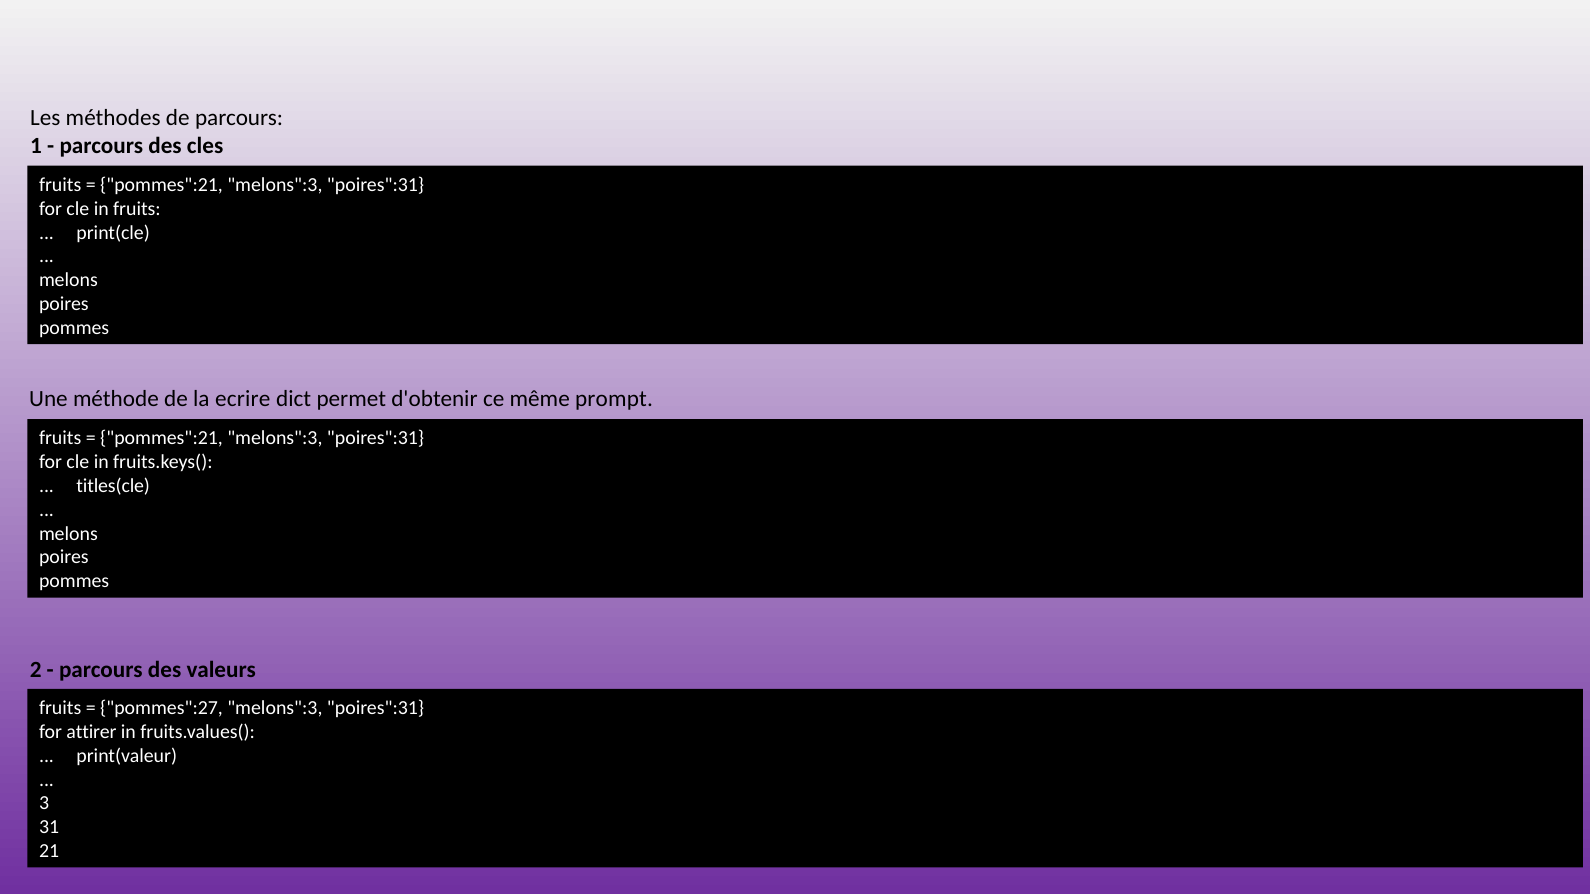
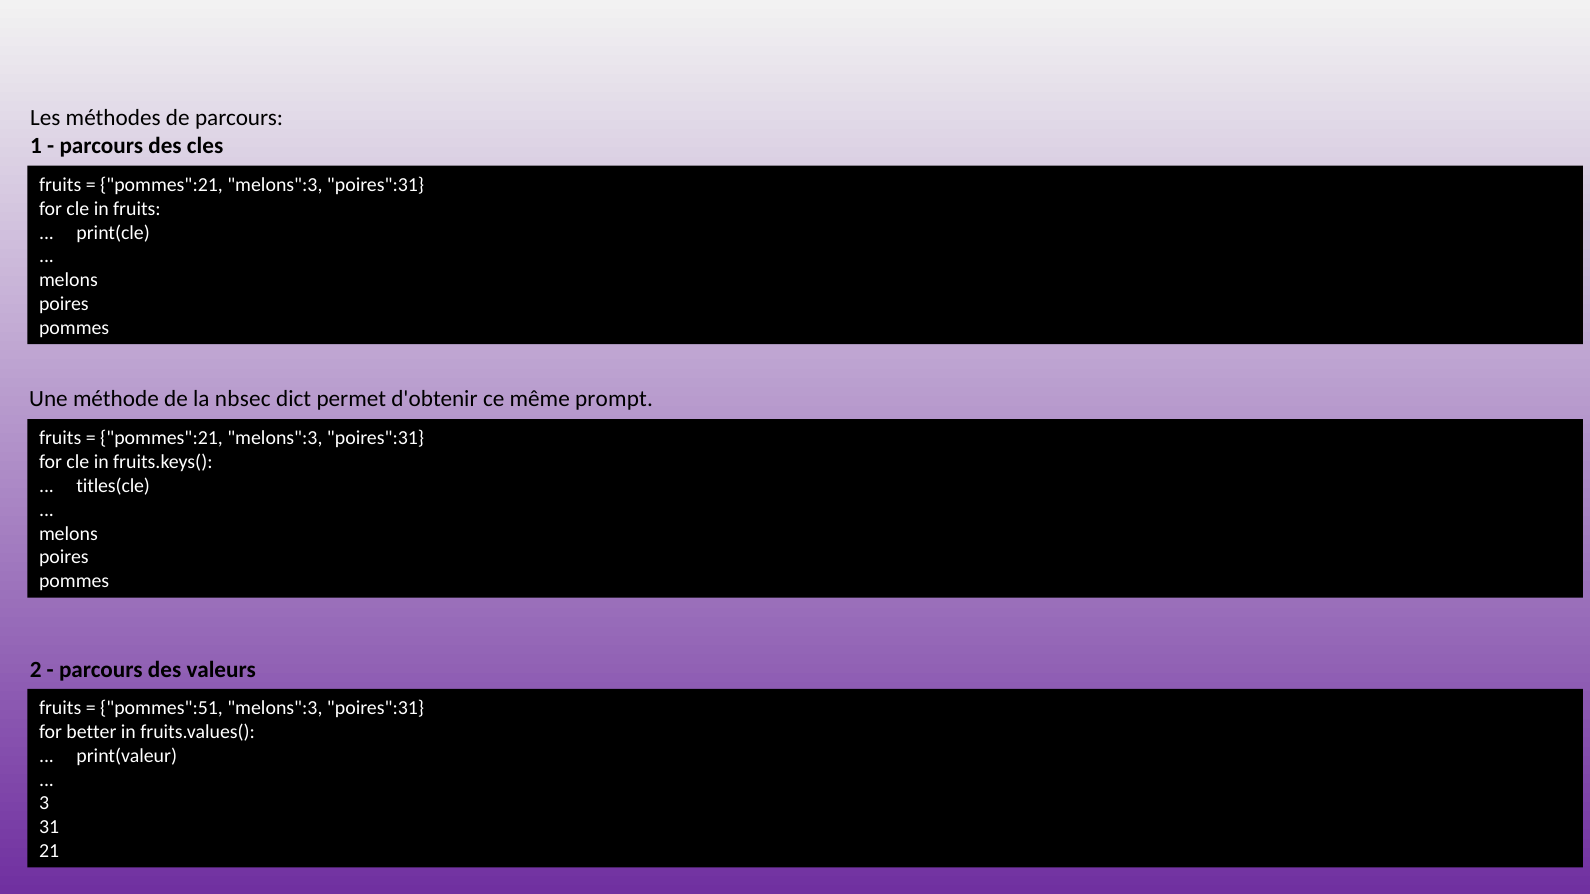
ecrire: ecrire -> nbsec
pommes":27: pommes":27 -> pommes":51
attirer: attirer -> better
